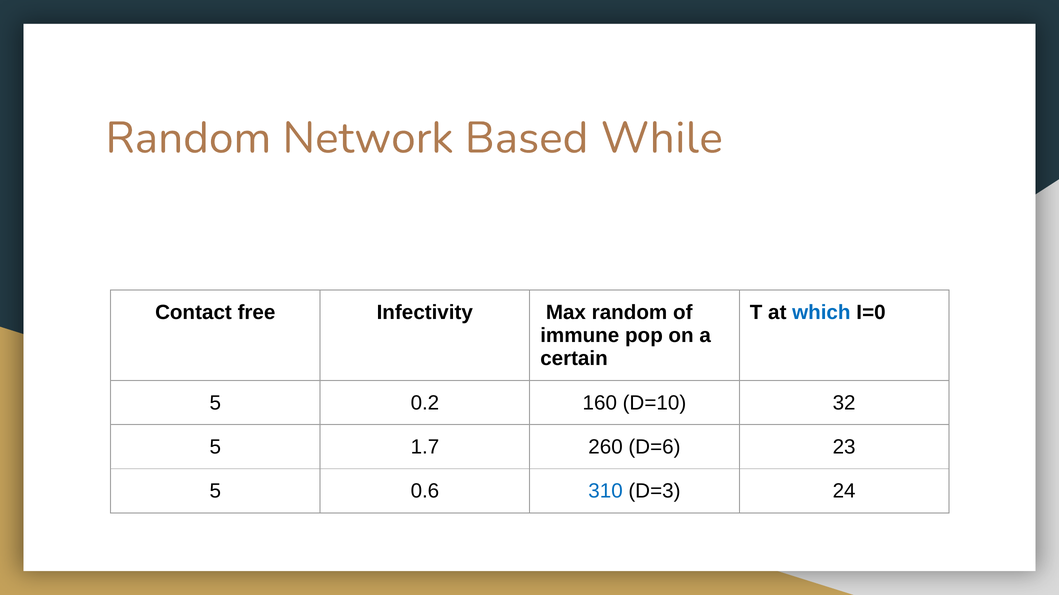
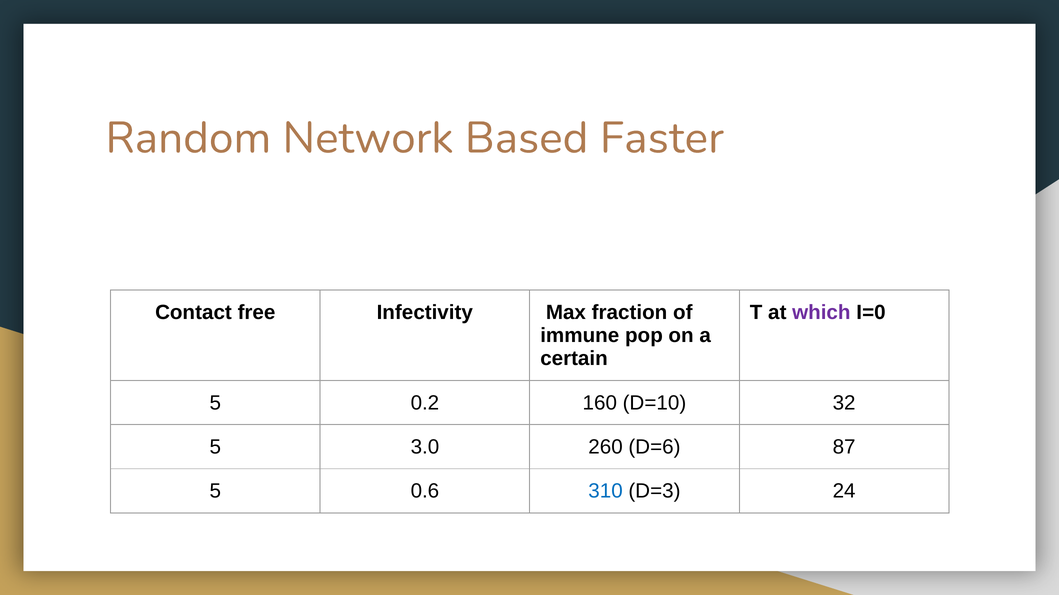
While: While -> Faster
Max random: random -> fraction
which colour: blue -> purple
1.7: 1.7 -> 3.0
23: 23 -> 87
